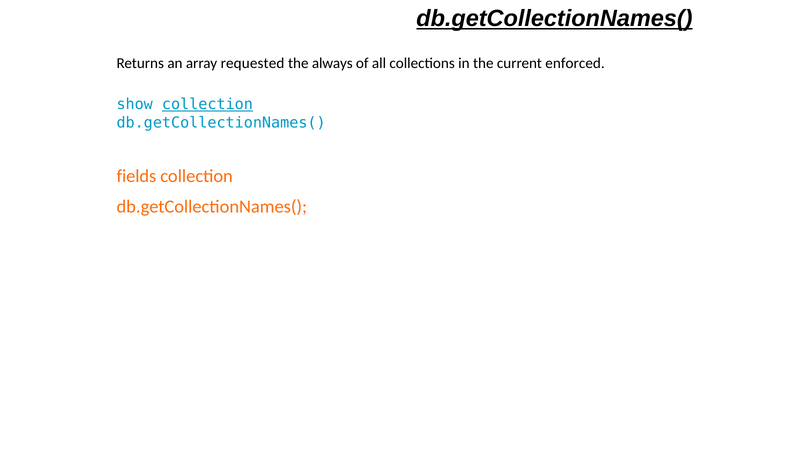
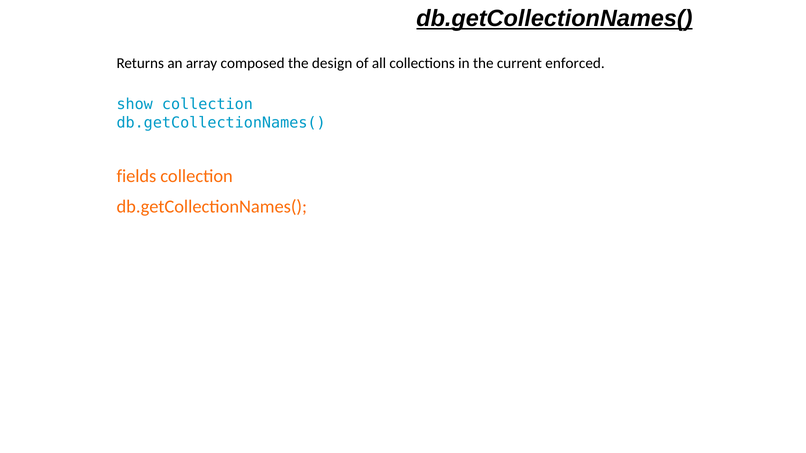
requested: requested -> composed
always: always -> design
collection at (207, 105) underline: present -> none
